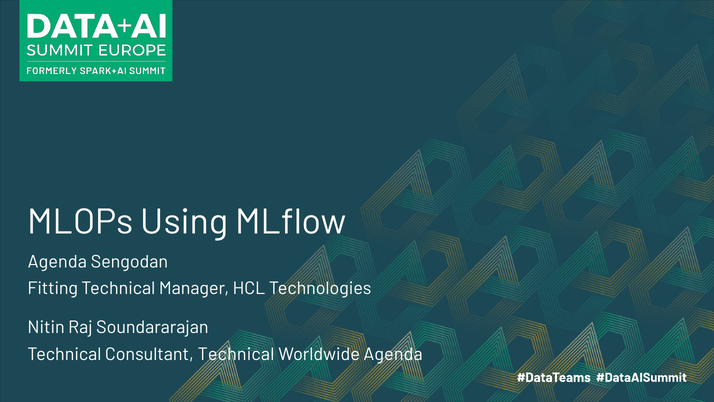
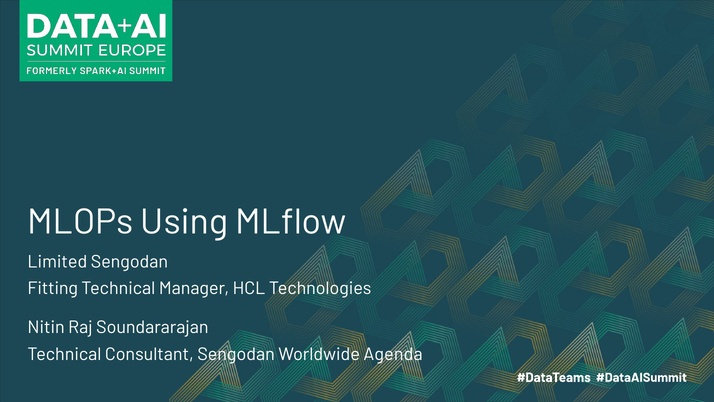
Agenda at (57, 261): Agenda -> Limited
Consultant Technical: Technical -> Sengodan
